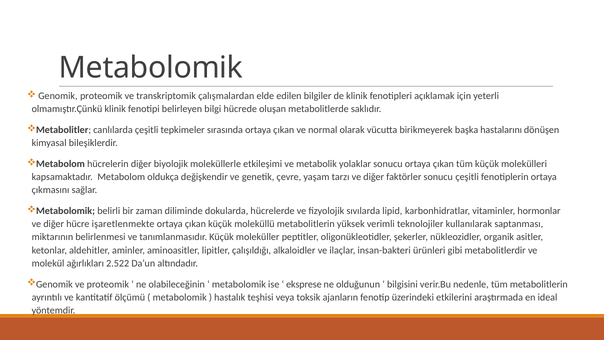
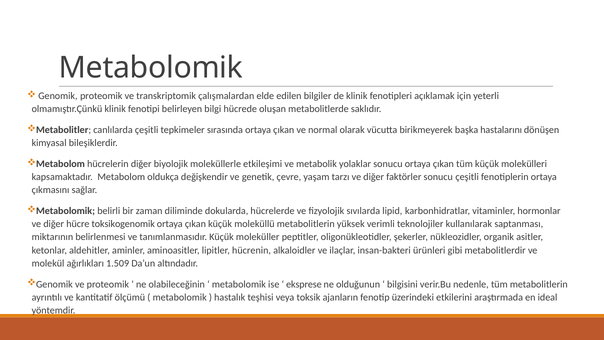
işaretlenmekte: işaretlenmekte -> toksikogenomik
çalışıldığı: çalışıldığı -> hücrenin
2.522: 2.522 -> 1.509
